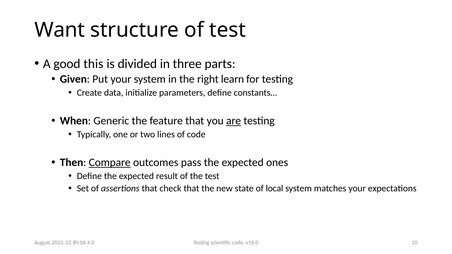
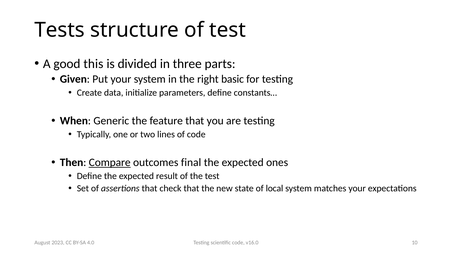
Want: Want -> Tests
learn: learn -> basic
are underline: present -> none
pass: pass -> final
